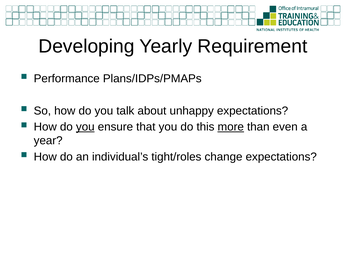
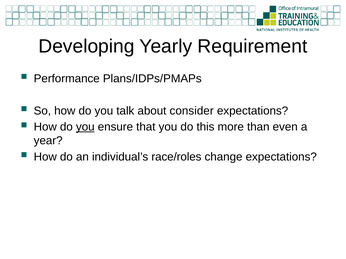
unhappy: unhappy -> consider
more underline: present -> none
tight/roles: tight/roles -> race/roles
